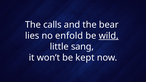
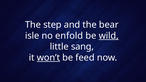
calls: calls -> step
lies: lies -> isle
won’t underline: none -> present
kept: kept -> feed
